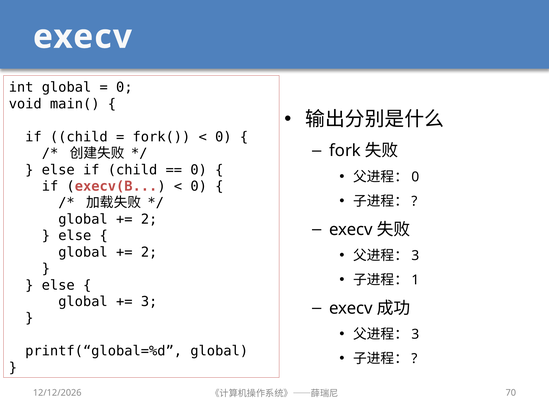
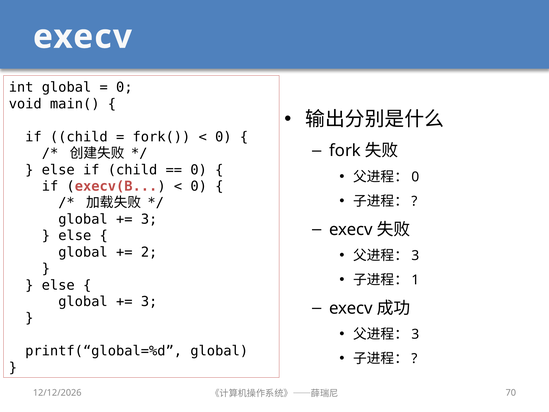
2 at (149, 219): 2 -> 3
